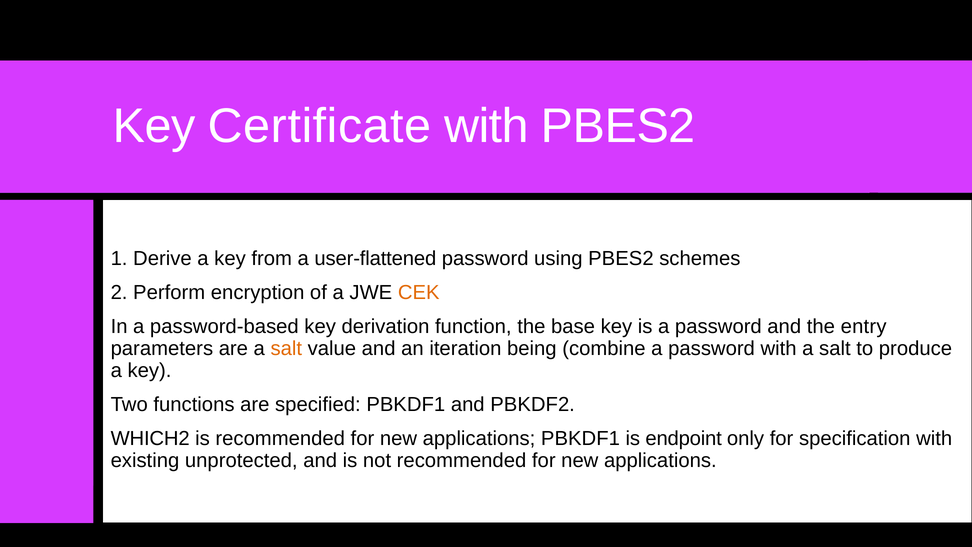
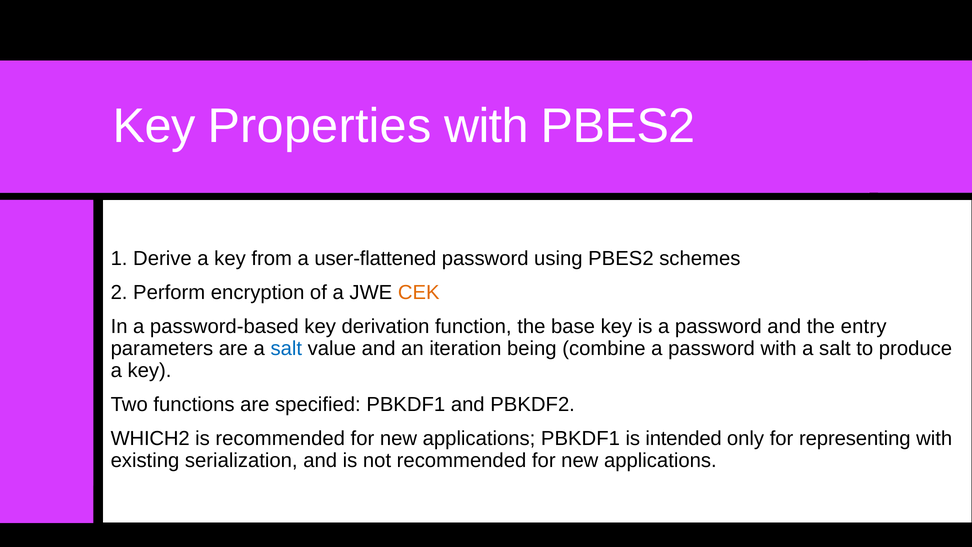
Certificate: Certificate -> Properties
salt at (286, 348) colour: orange -> blue
endpoint: endpoint -> intended
specification: specification -> representing
unprotected: unprotected -> serialization
